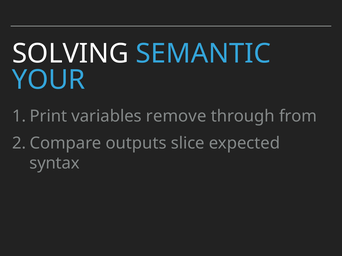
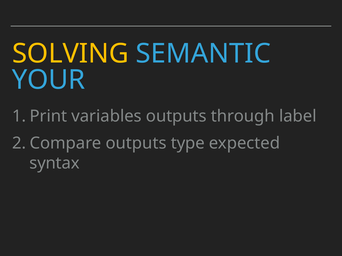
SOLVING colour: white -> yellow
variables remove: remove -> outputs
from: from -> label
slice: slice -> type
